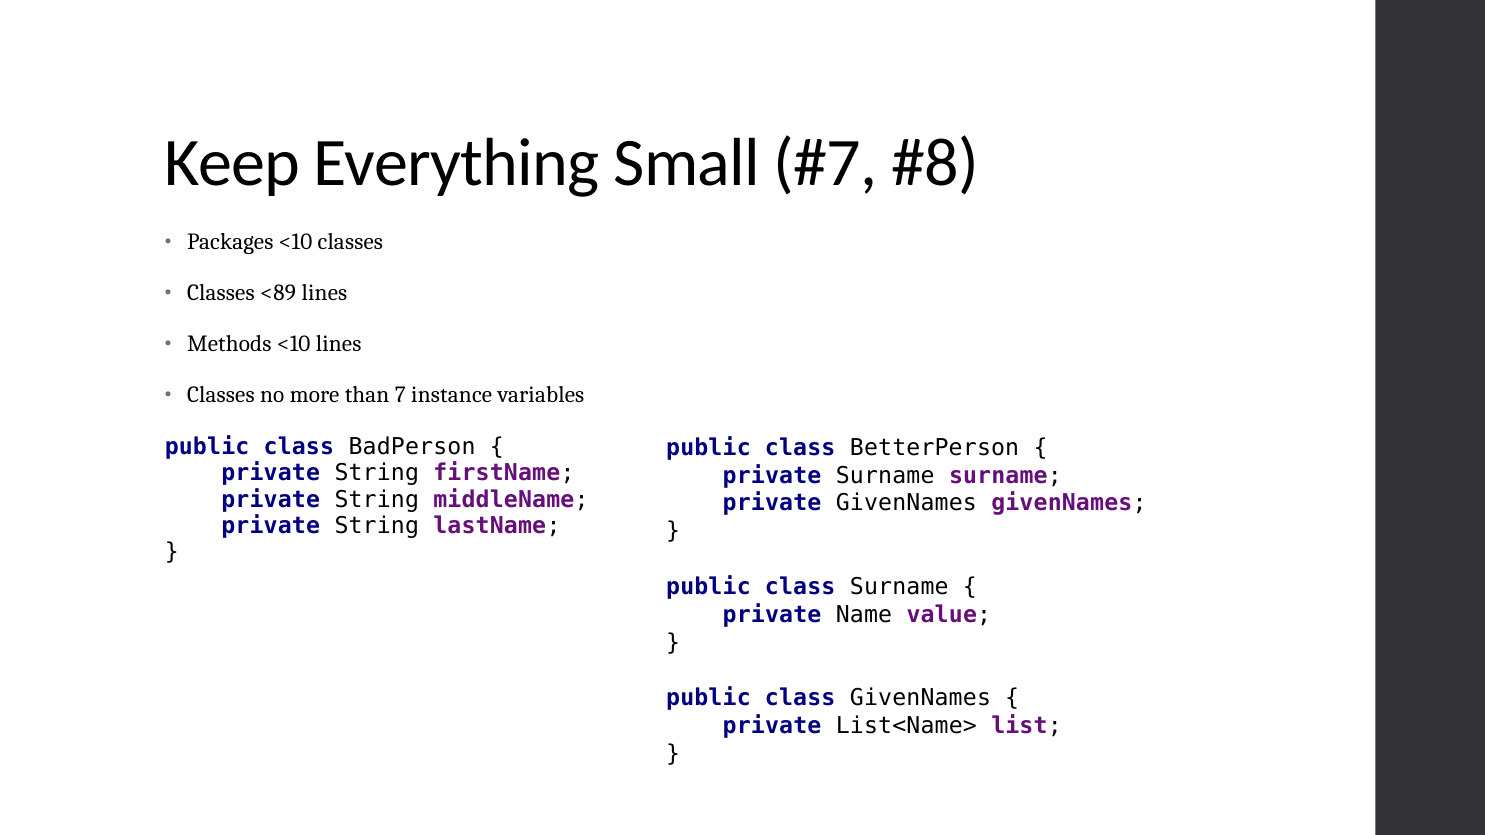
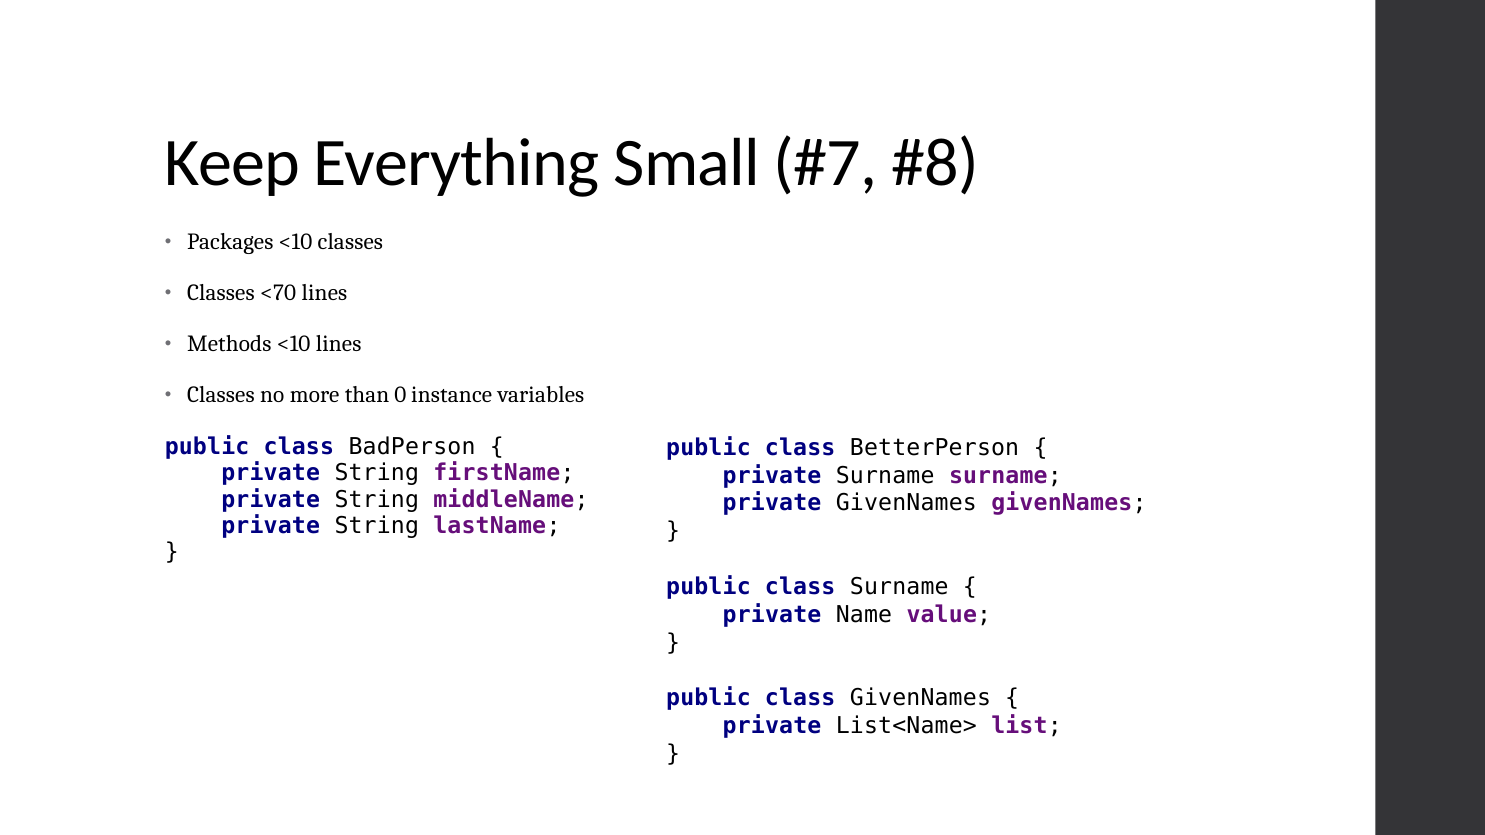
<89: <89 -> <70
7: 7 -> 0
